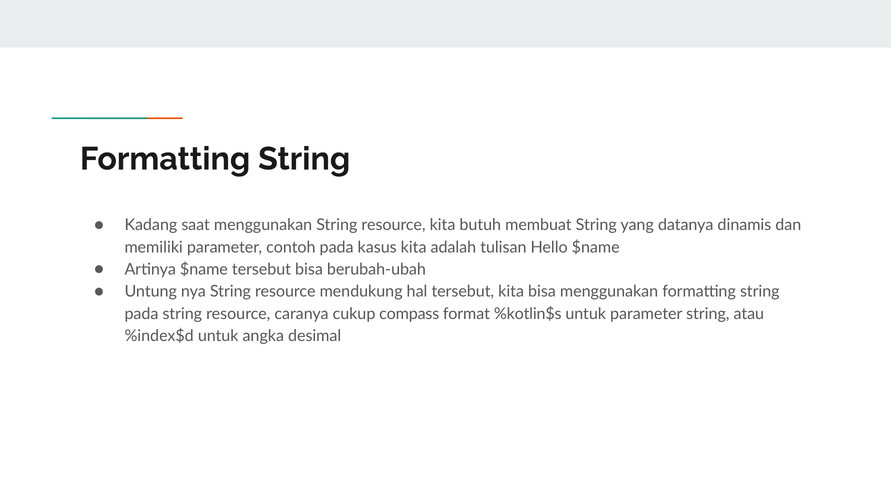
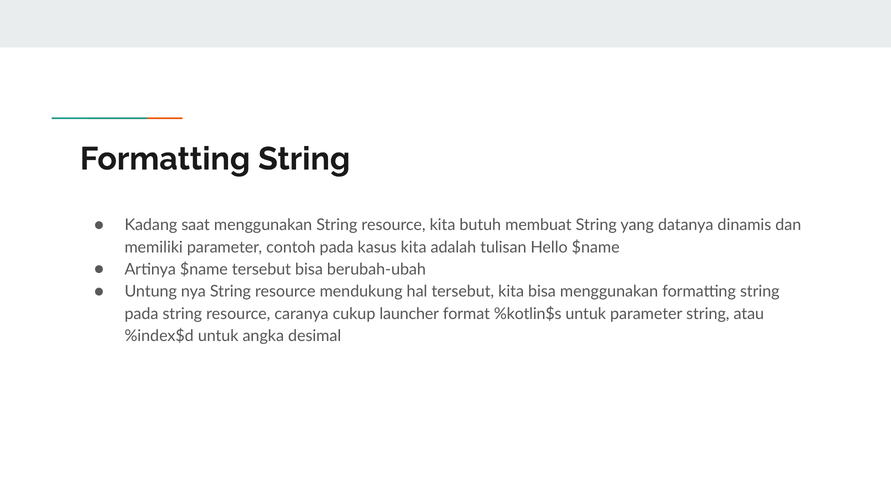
compass: compass -> launcher
